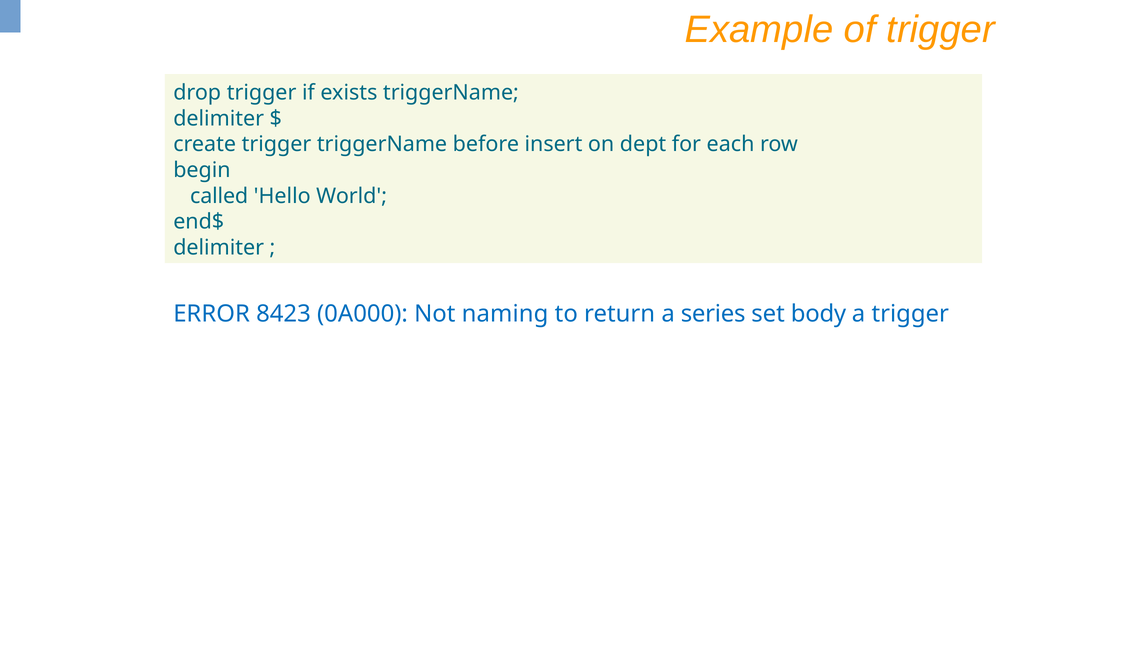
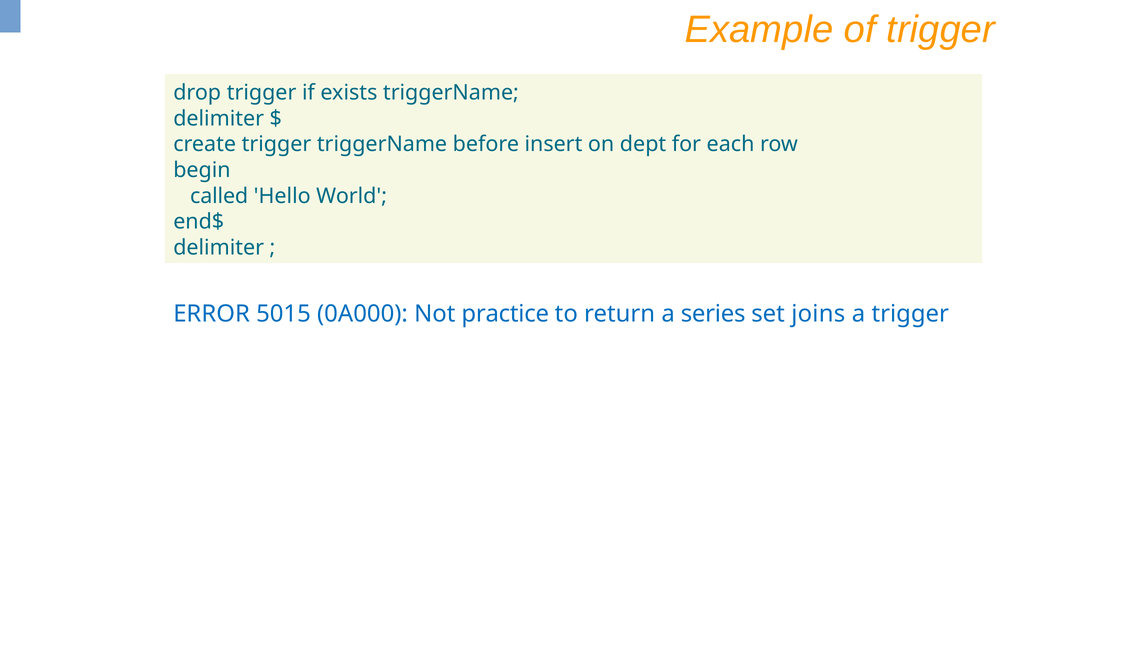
8423: 8423 -> 5015
naming: naming -> practice
body: body -> joins
